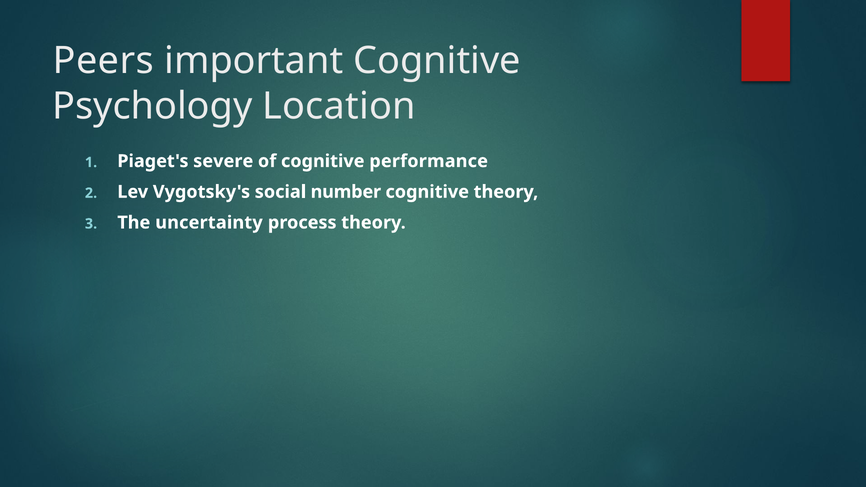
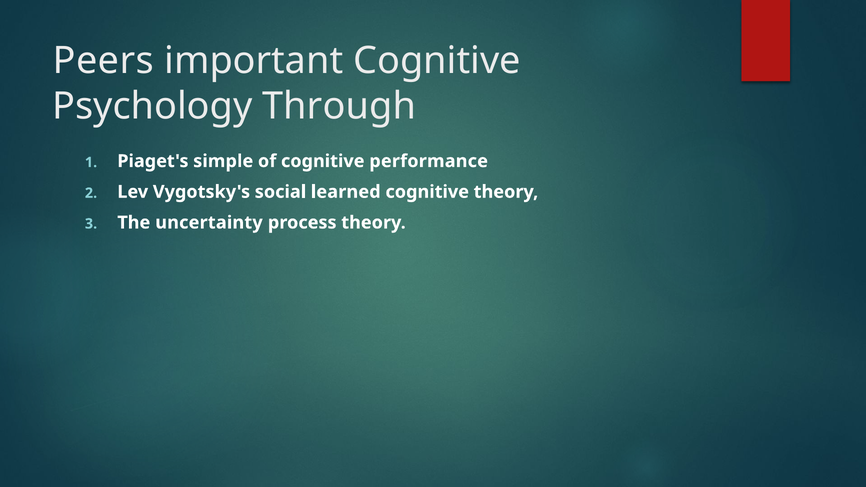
Location: Location -> Through
severe: severe -> simple
number: number -> learned
